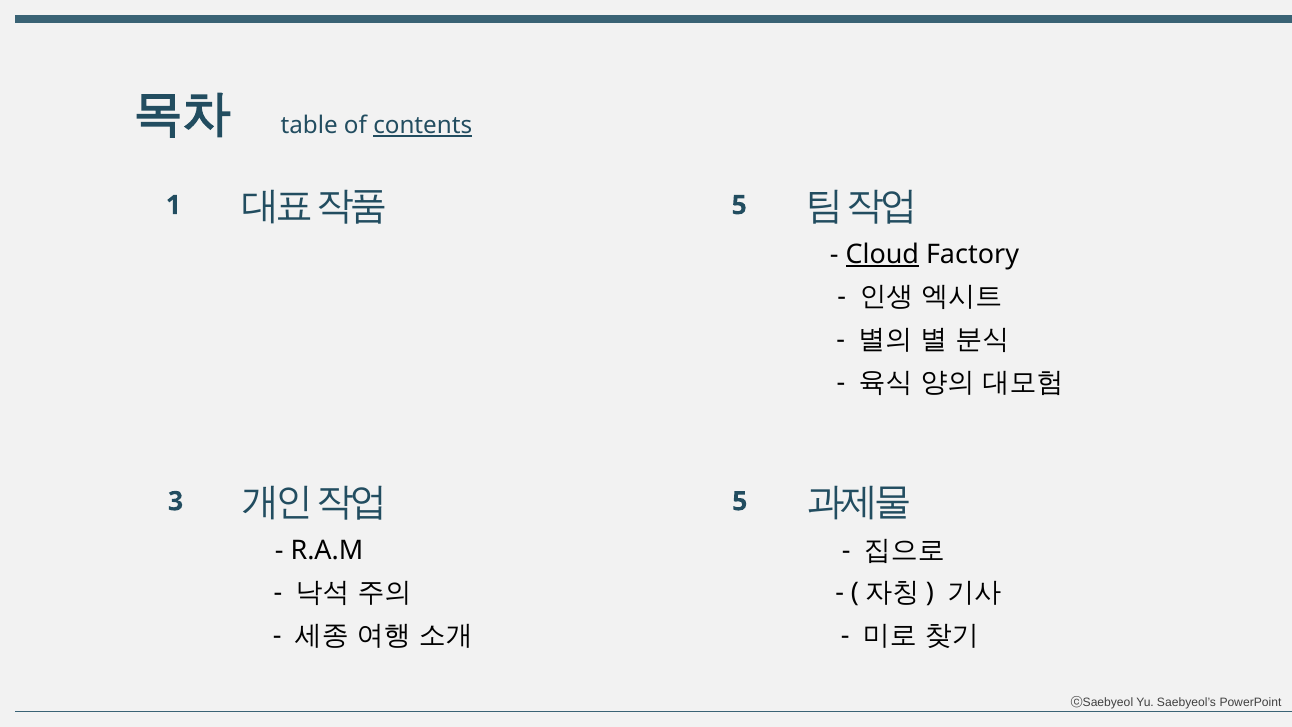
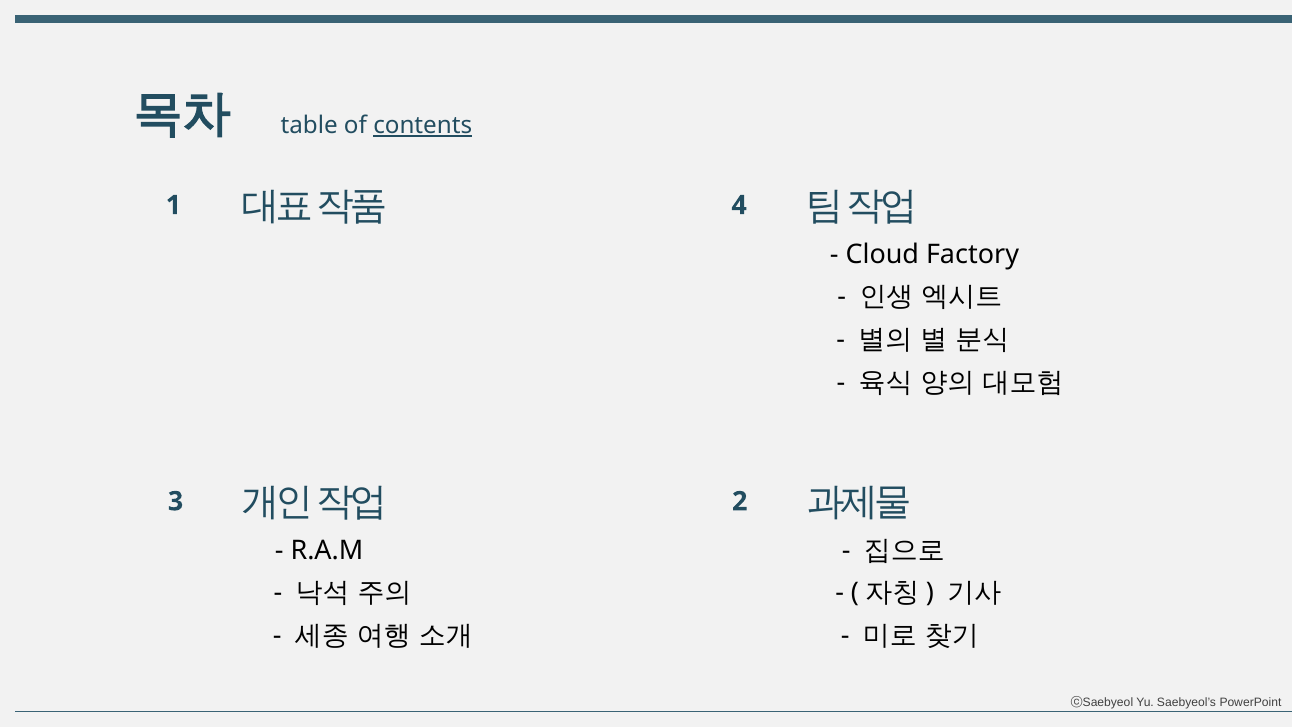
5 at (739, 205): 5 -> 4
Cloud underline: present -> none
5 at (740, 501): 5 -> 2
